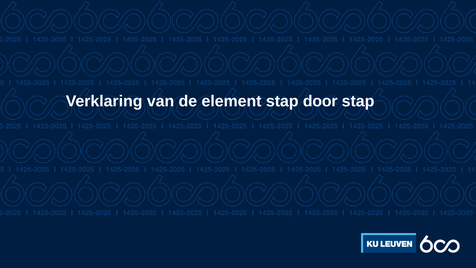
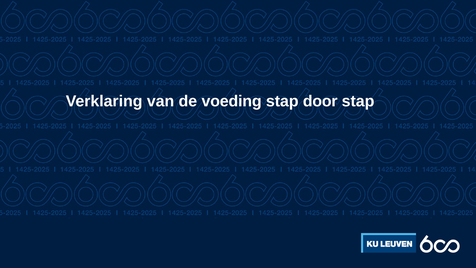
element: element -> voeding
